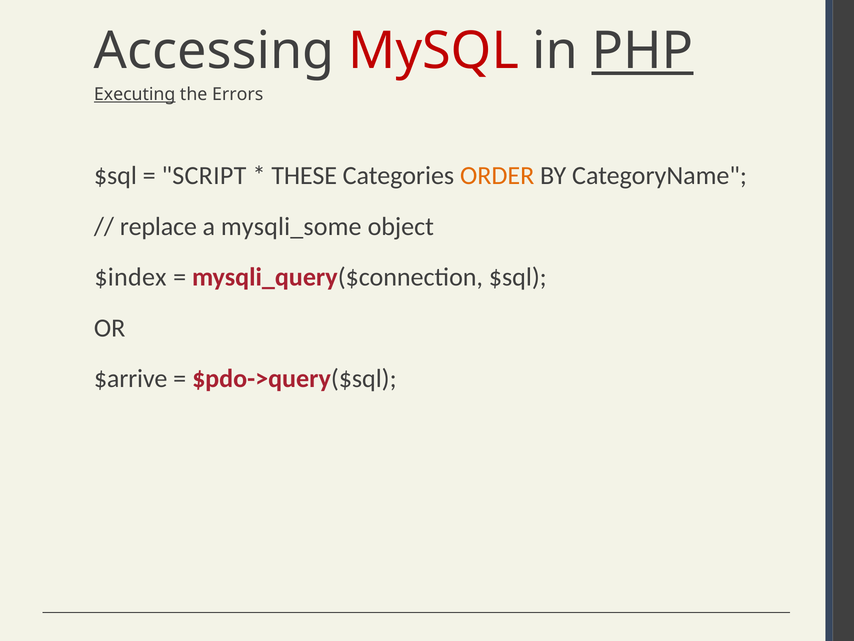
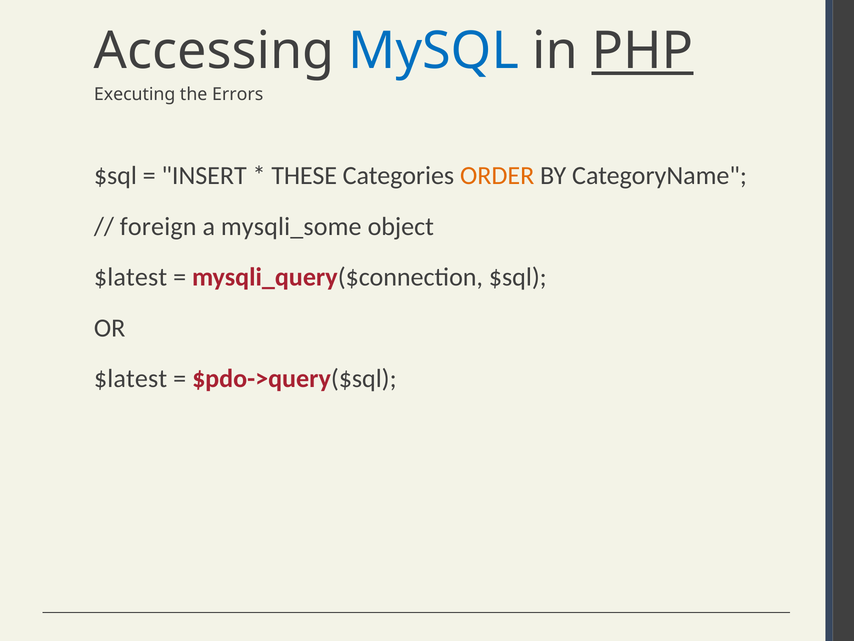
MySQL colour: red -> blue
Executing underline: present -> none
SCRIPT: SCRIPT -> INSERT
replace: replace -> foreign
$index at (130, 277): $index -> $latest
$arrive at (131, 378): $arrive -> $latest
